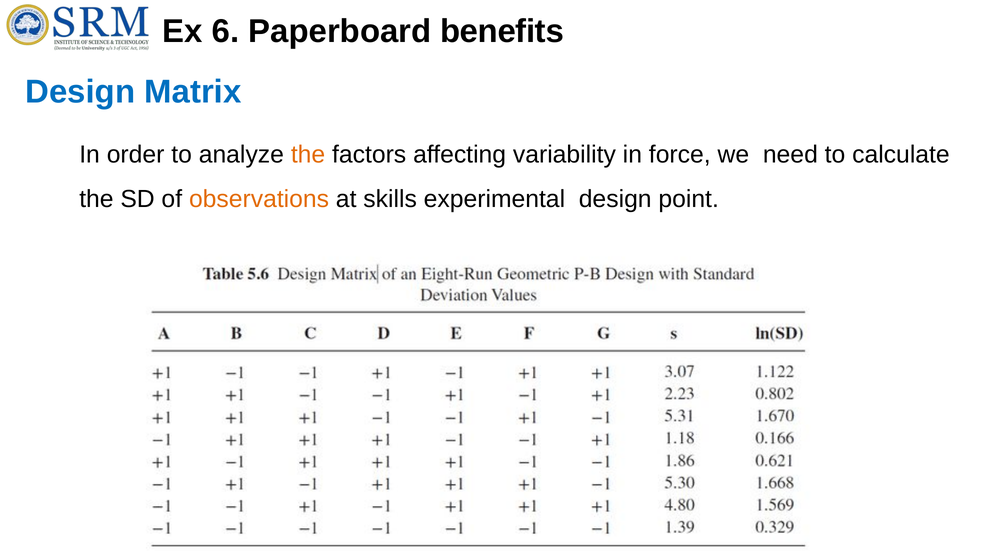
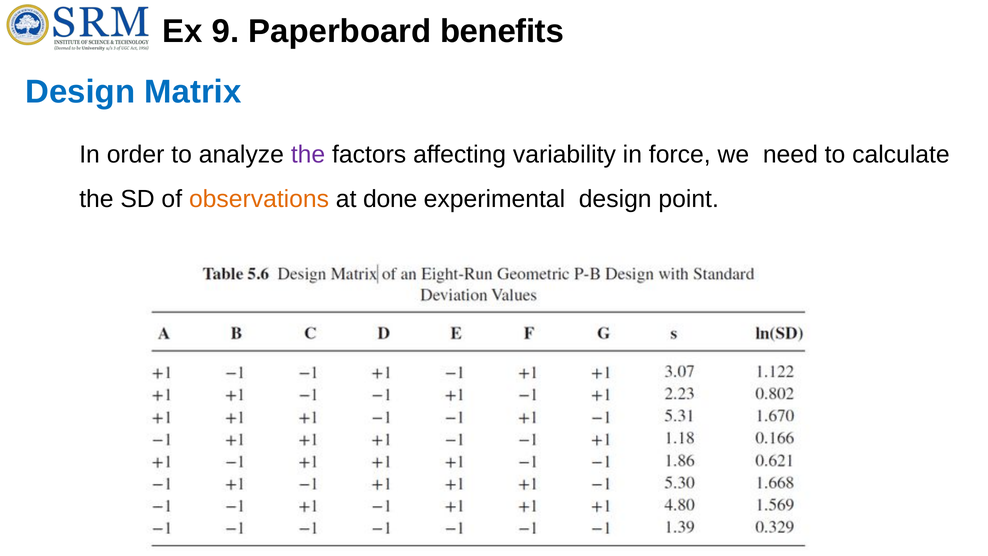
6: 6 -> 9
the at (308, 154) colour: orange -> purple
skills: skills -> done
